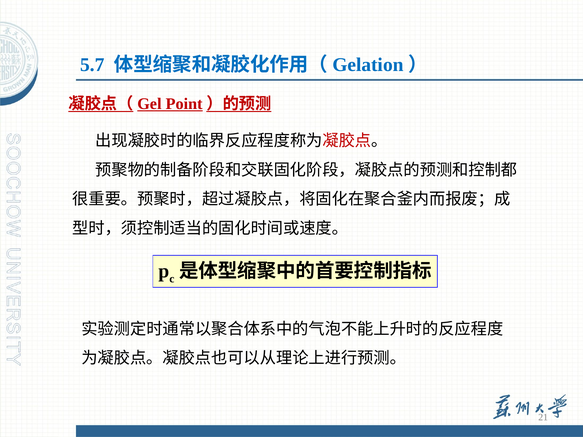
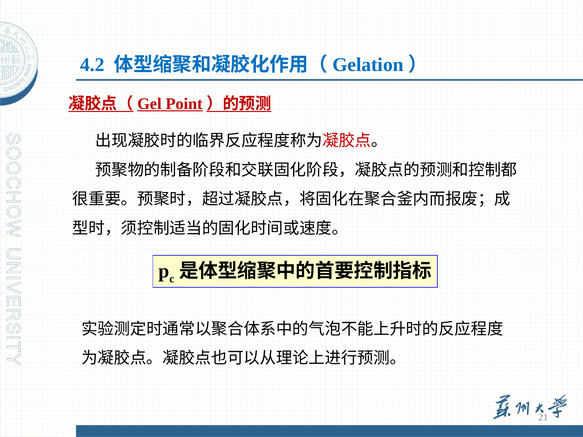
5.7: 5.7 -> 4.2
